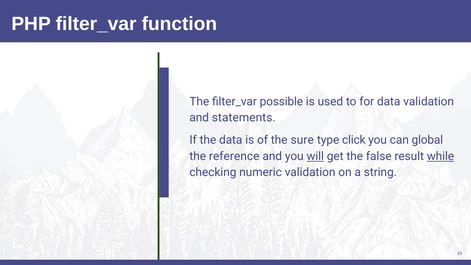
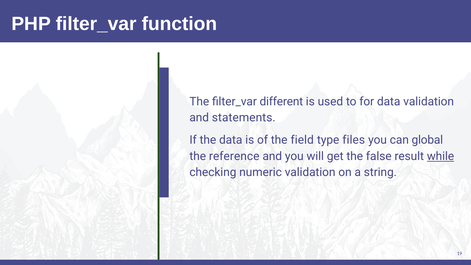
possible: possible -> different
sure: sure -> field
click: click -> files
will underline: present -> none
